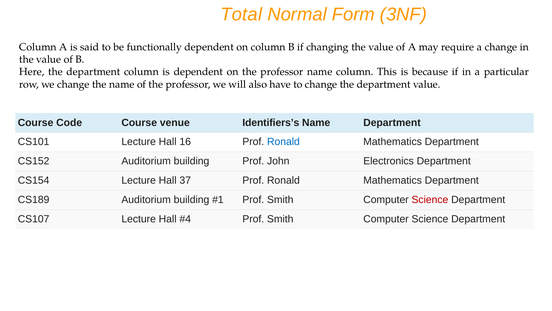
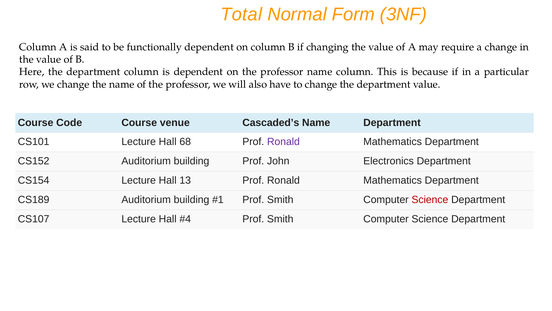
Identifiers’s: Identifiers’s -> Cascaded’s
16: 16 -> 68
Ronald at (283, 142) colour: blue -> purple
37: 37 -> 13
